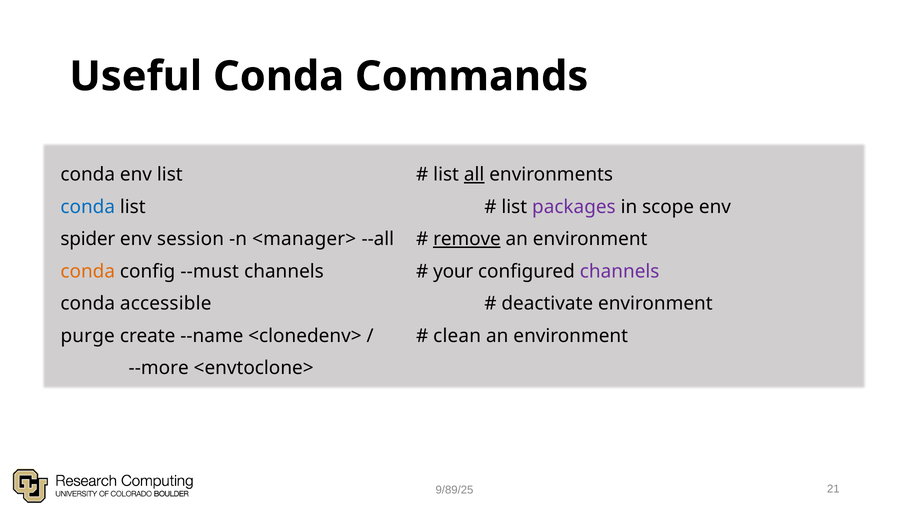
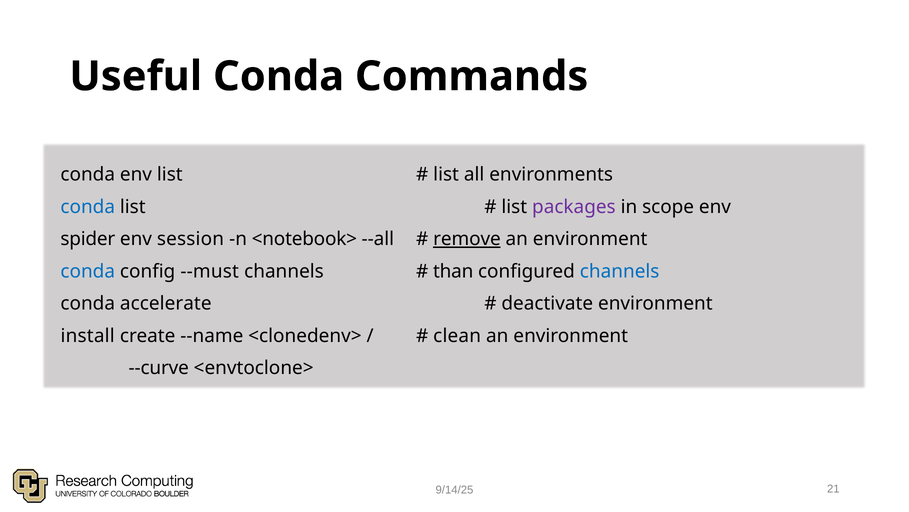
all underline: present -> none
<manager>: <manager> -> <notebook>
conda at (88, 271) colour: orange -> blue
your: your -> than
channels at (620, 271) colour: purple -> blue
accessible: accessible -> accelerate
purge: purge -> install
--more: --more -> --curve
9/89/25: 9/89/25 -> 9/14/25
